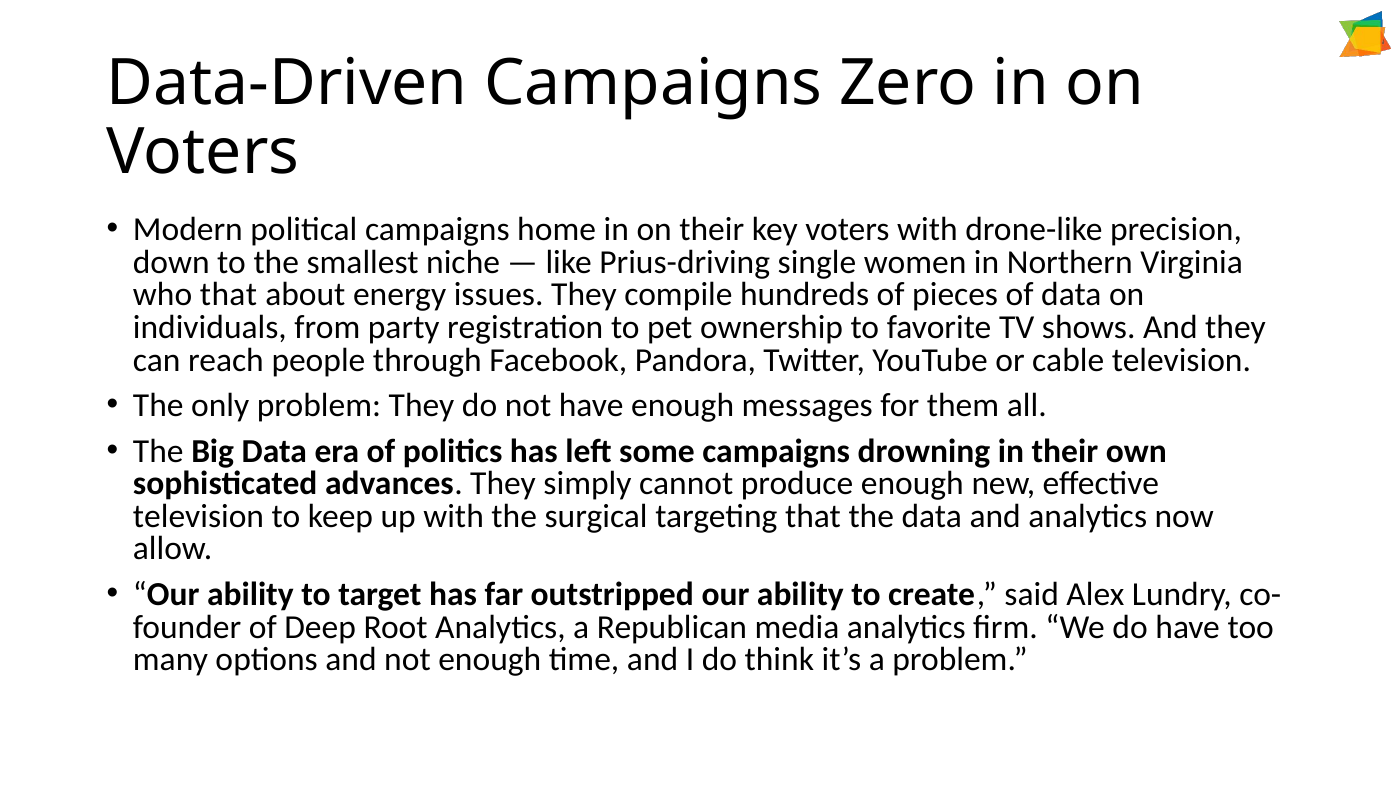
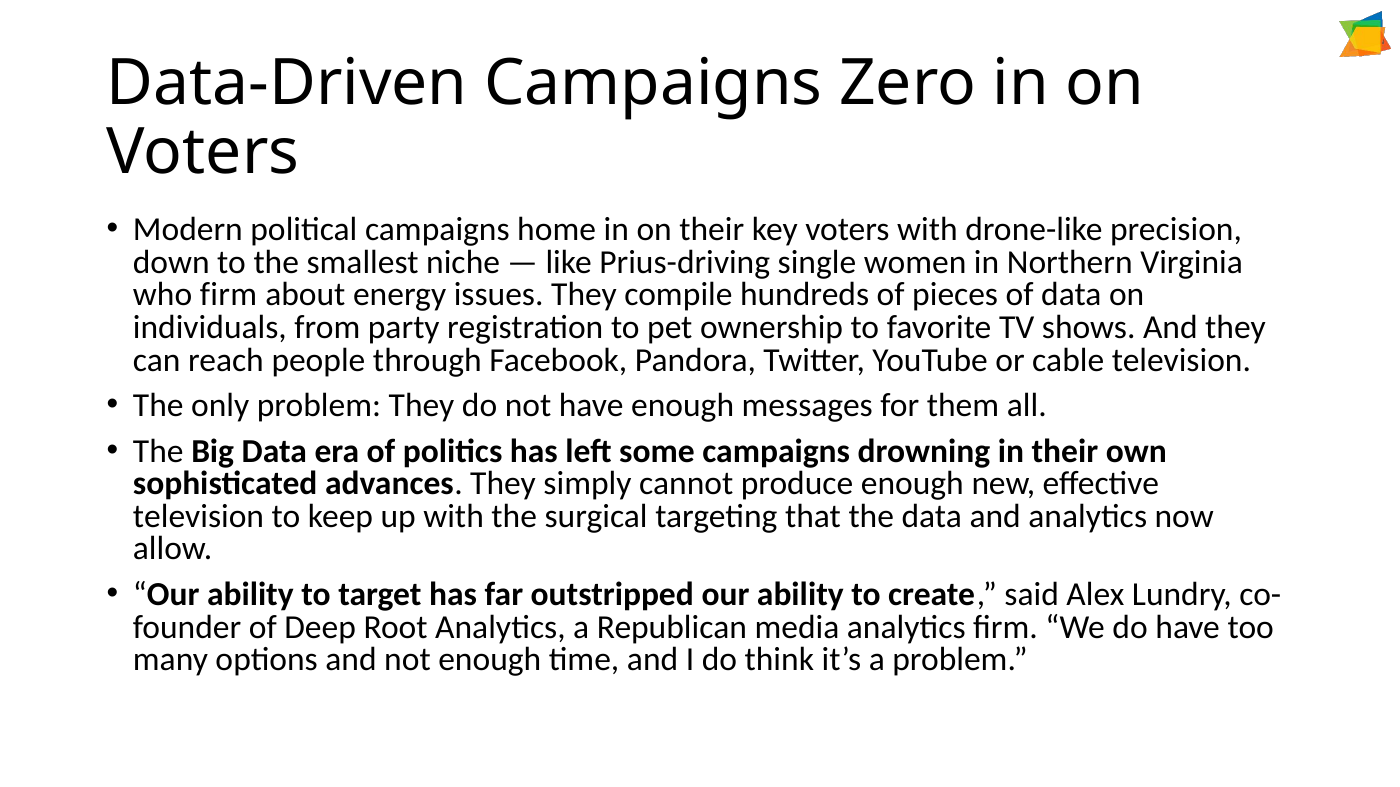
who that: that -> firm
